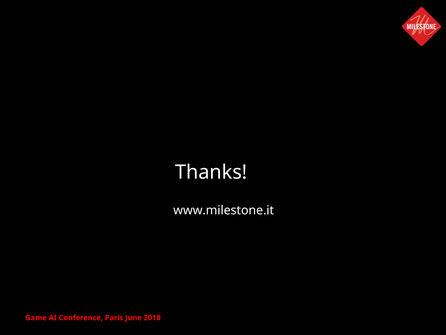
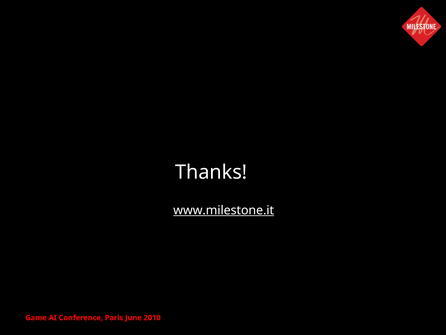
www.milestone.it underline: none -> present
